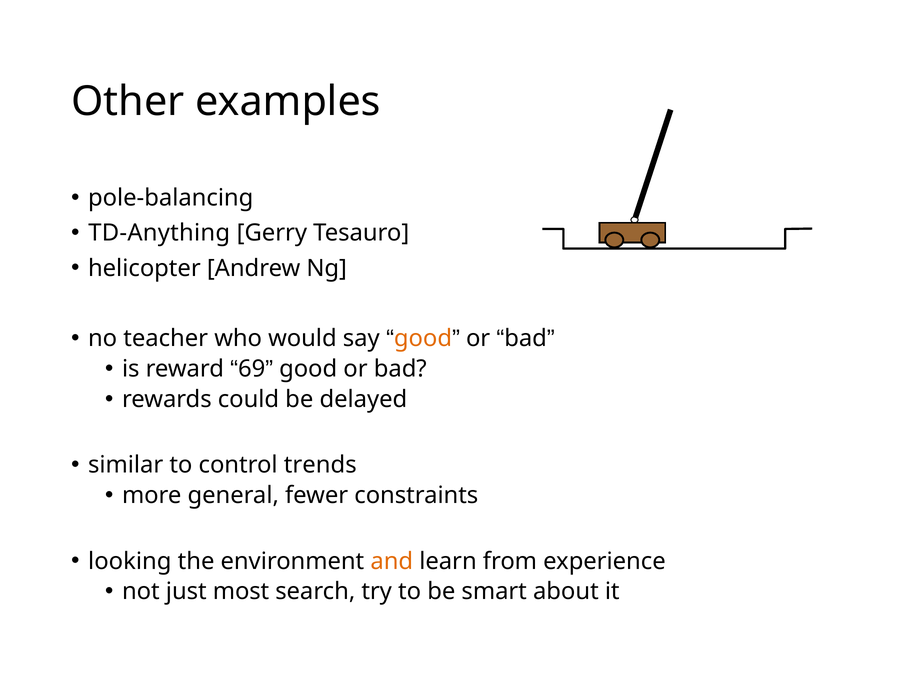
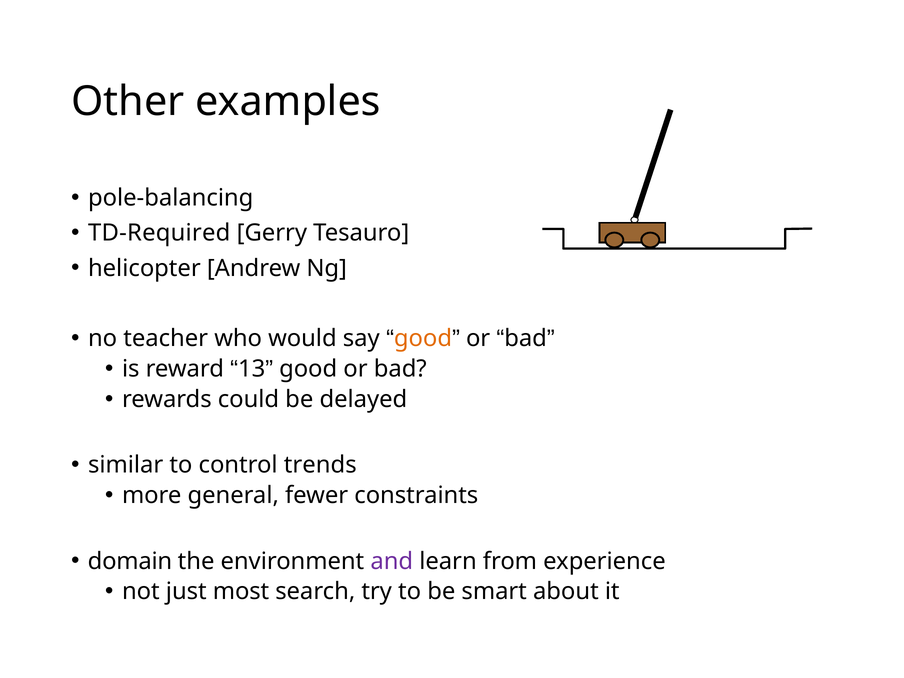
TD-Anything: TD-Anything -> TD-Required
69: 69 -> 13
looking: looking -> domain
and colour: orange -> purple
